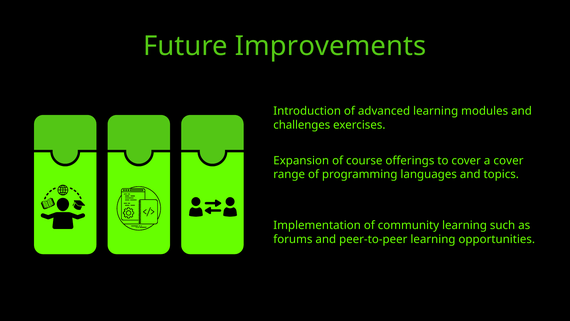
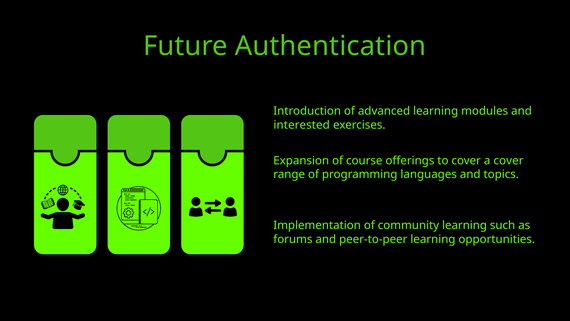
Improvements: Improvements -> Authentication
challenges: challenges -> interested
